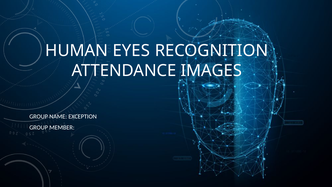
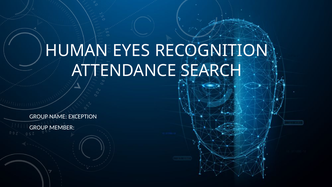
IMAGES: IMAGES -> SEARCH
